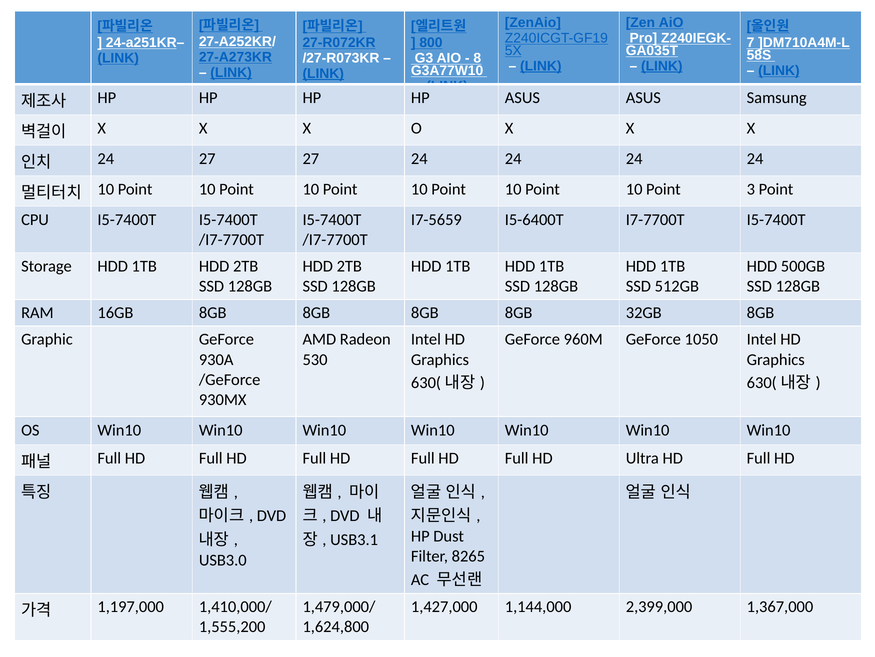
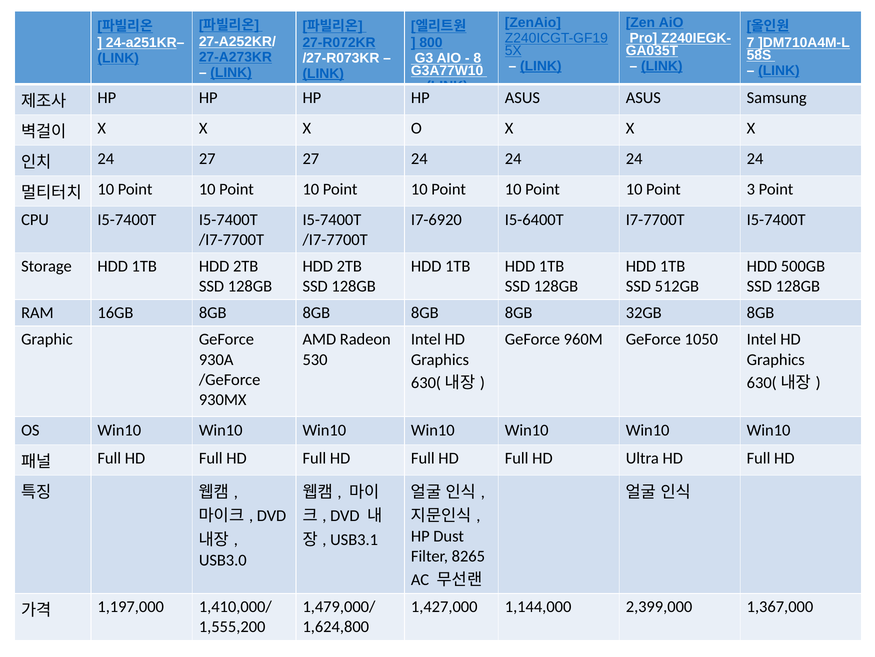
I7-5659: I7-5659 -> I7-6920
